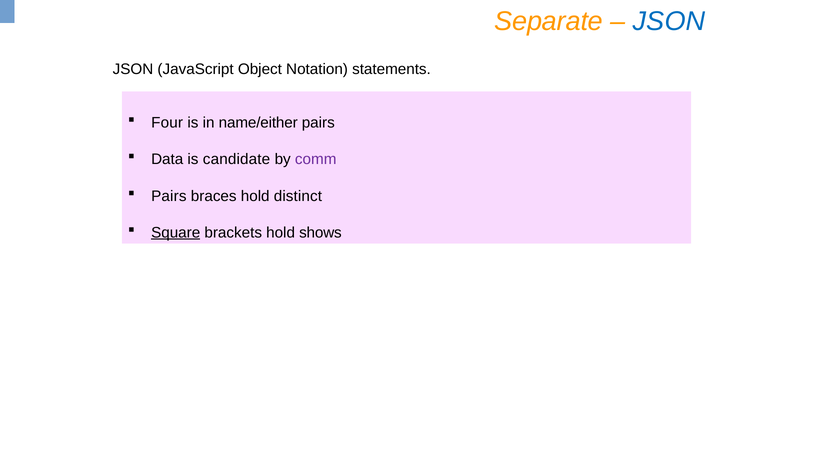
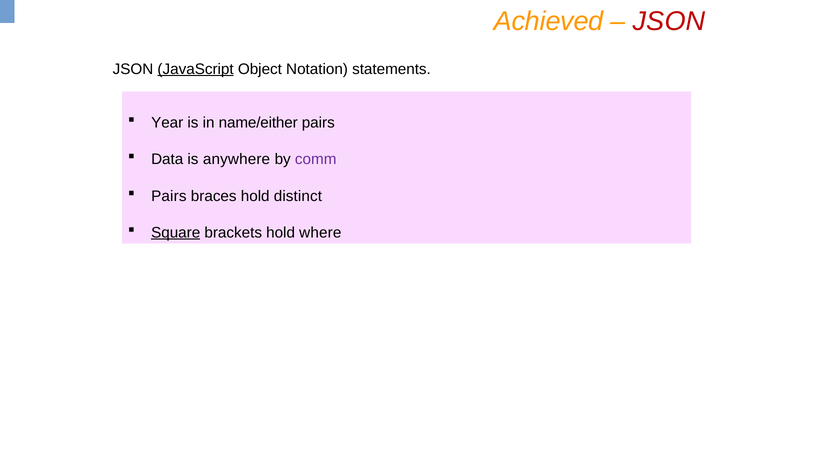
Separate: Separate -> Achieved
JSON at (669, 21) colour: blue -> red
JavaScript underline: none -> present
Four: Four -> Year
candidate: candidate -> anywhere
shows: shows -> where
